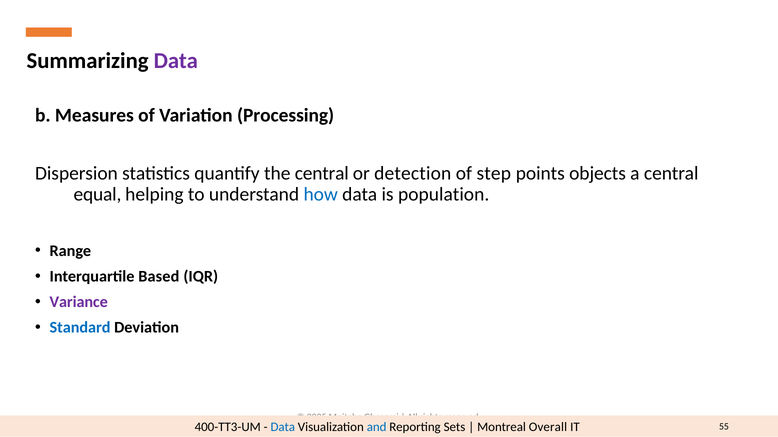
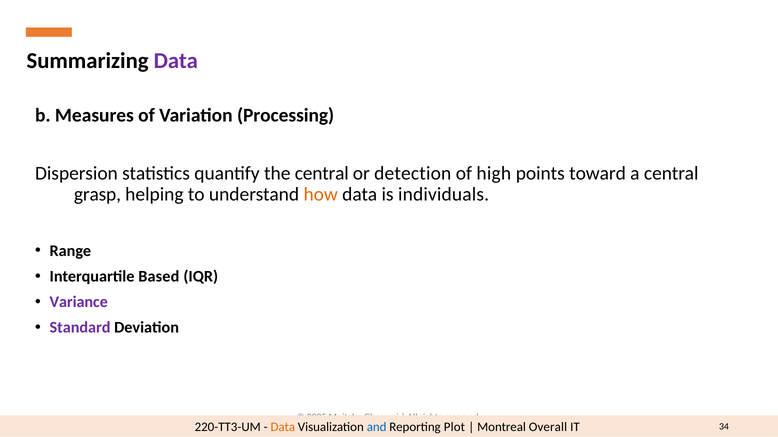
step: step -> high
objects: objects -> toward
equal: equal -> grasp
how colour: blue -> orange
population: population -> individuals
Standard colour: blue -> purple
400-TT3-UM: 400-TT3-UM -> 220-TT3-UM
Data at (283, 428) colour: blue -> orange
Sets: Sets -> Plot
55: 55 -> 34
